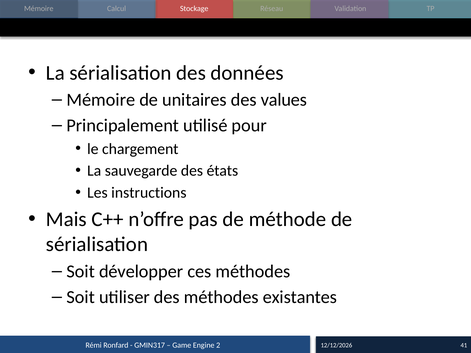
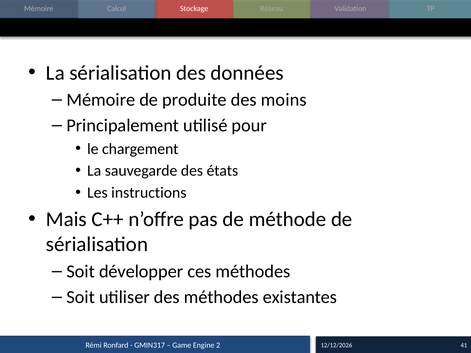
unitaires: unitaires -> produite
values: values -> moins
